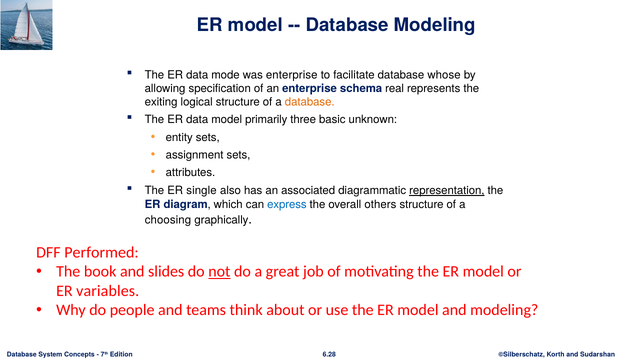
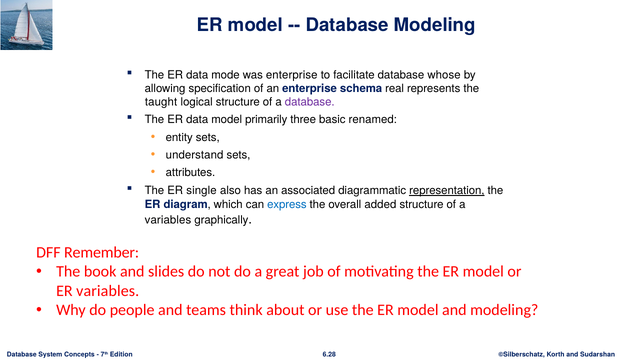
exiting: exiting -> taught
database at (310, 102) colour: orange -> purple
unknown: unknown -> renamed
assignment: assignment -> understand
others: others -> added
choosing at (168, 220): choosing -> variables
Performed: Performed -> Remember
not underline: present -> none
